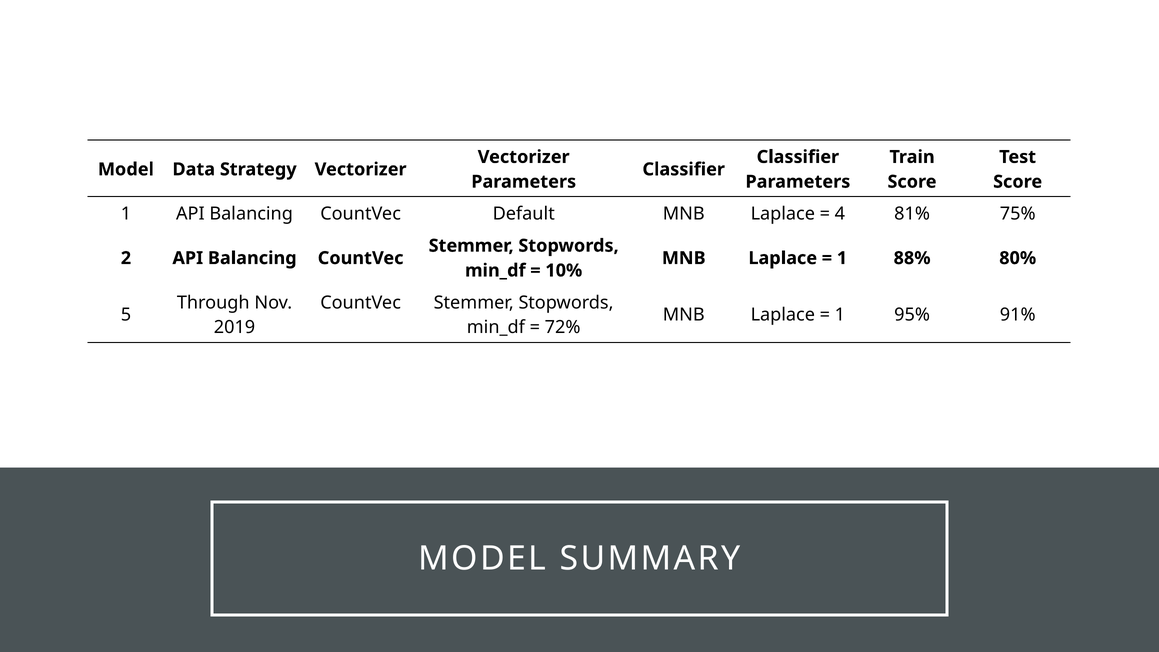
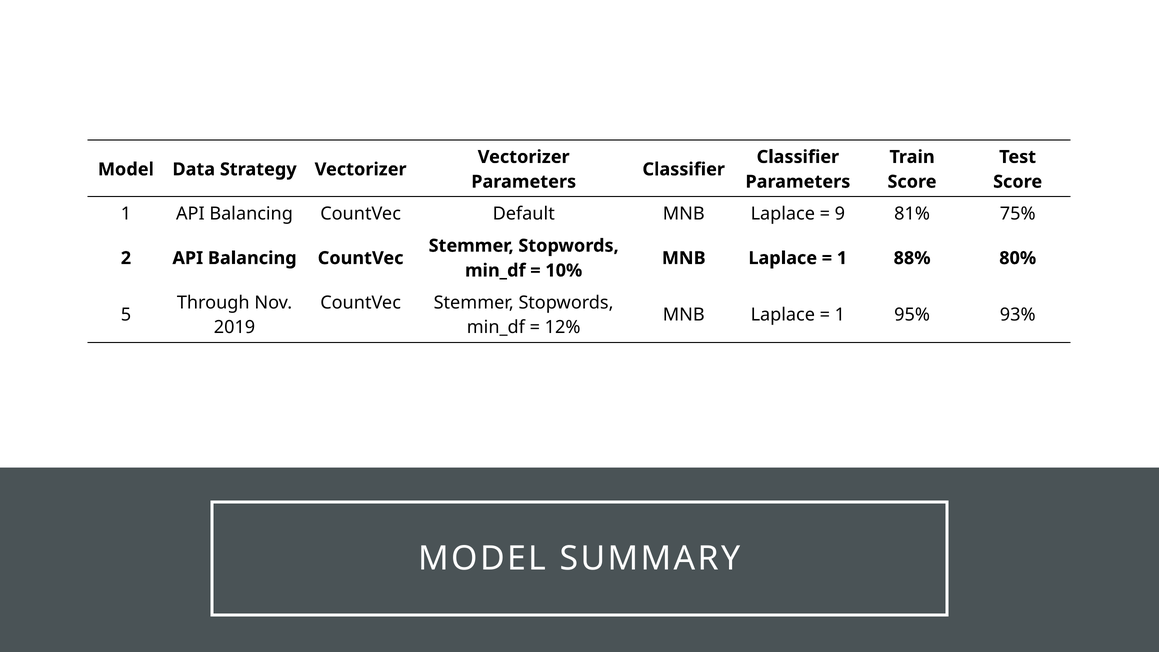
4: 4 -> 9
91%: 91% -> 93%
72%: 72% -> 12%
